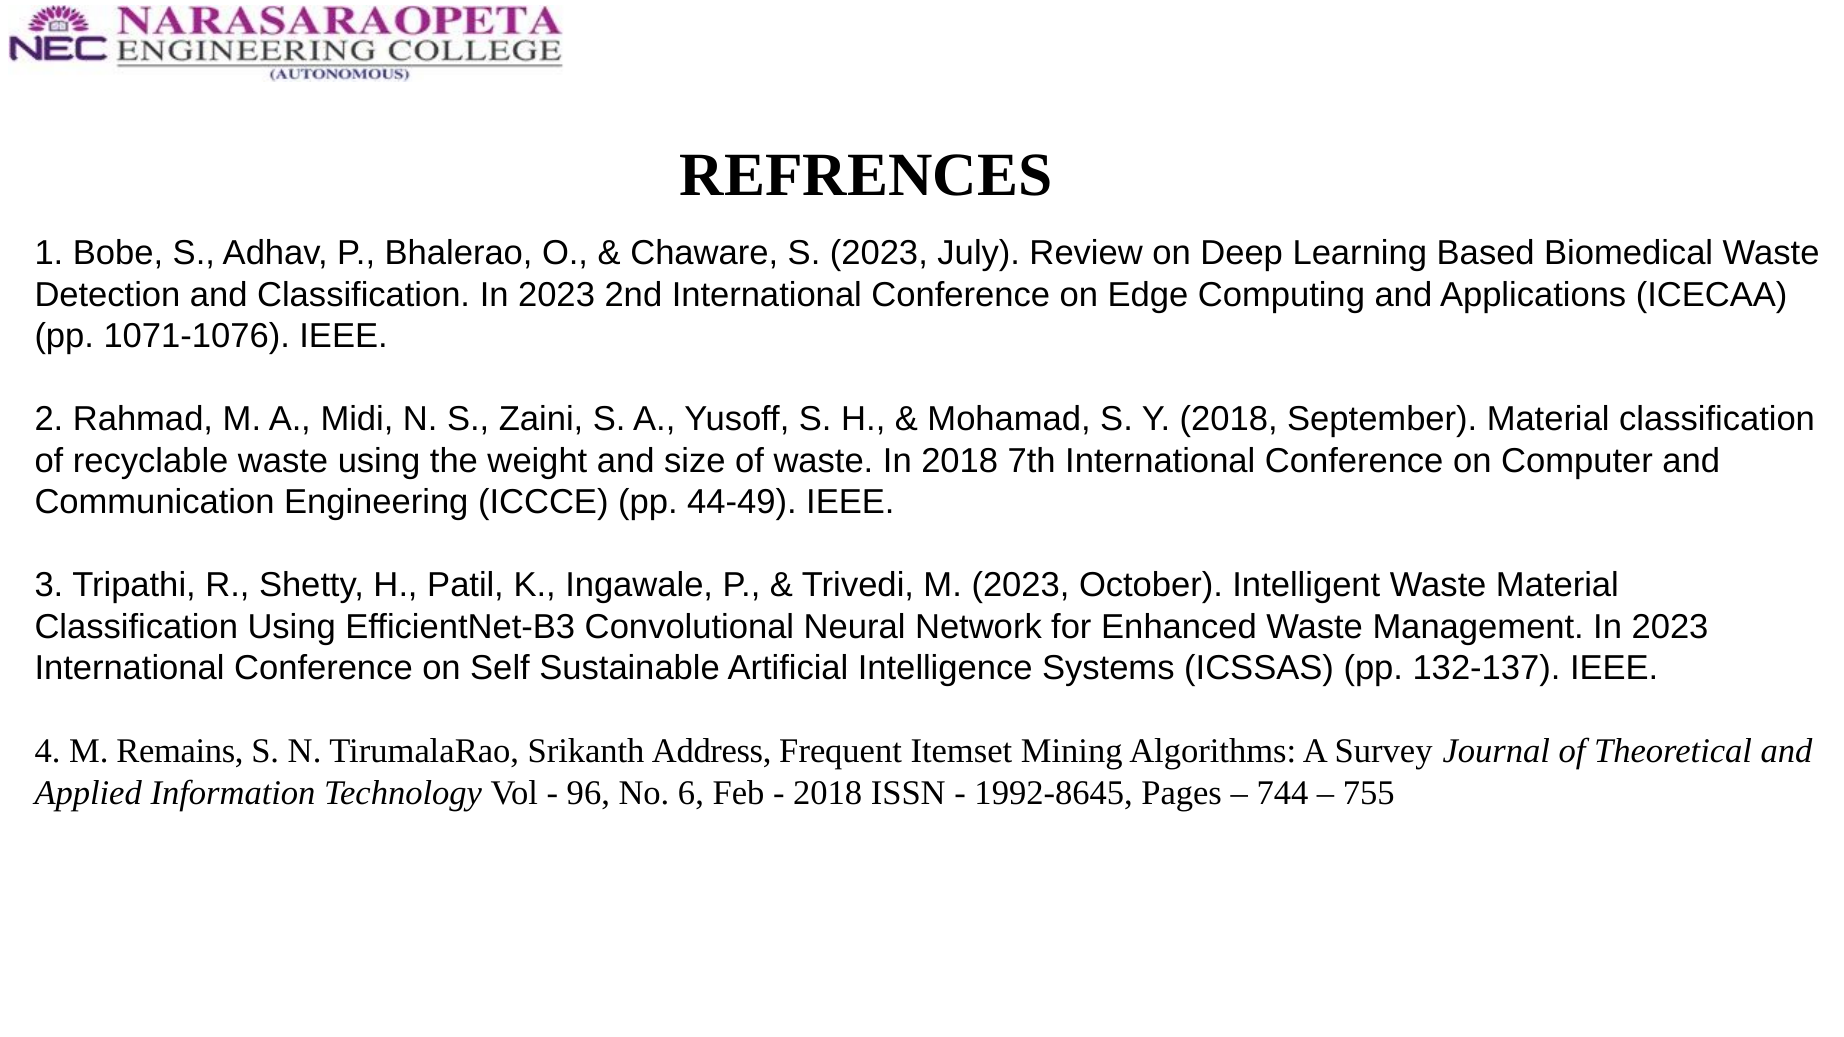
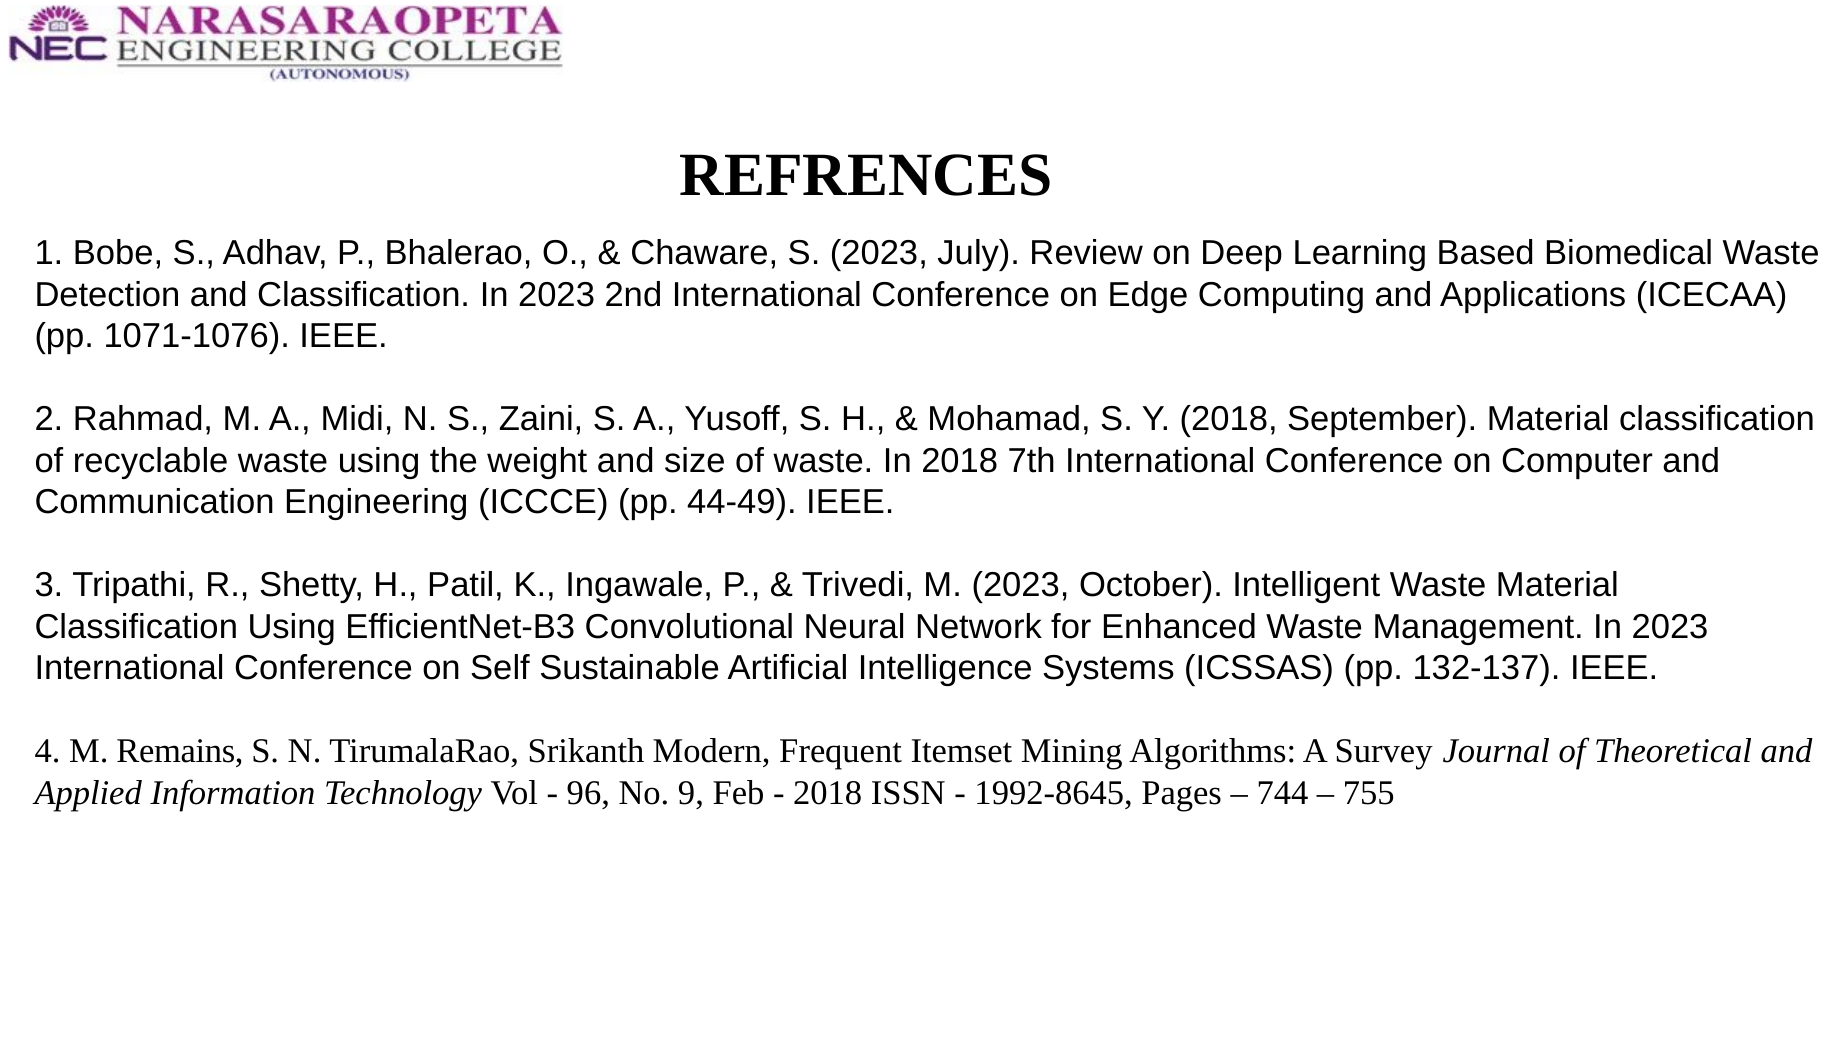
Address: Address -> Modern
6: 6 -> 9
